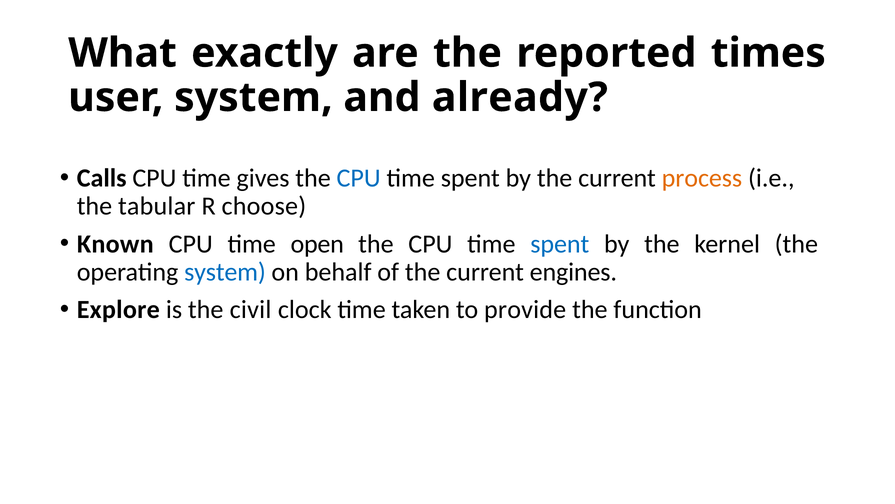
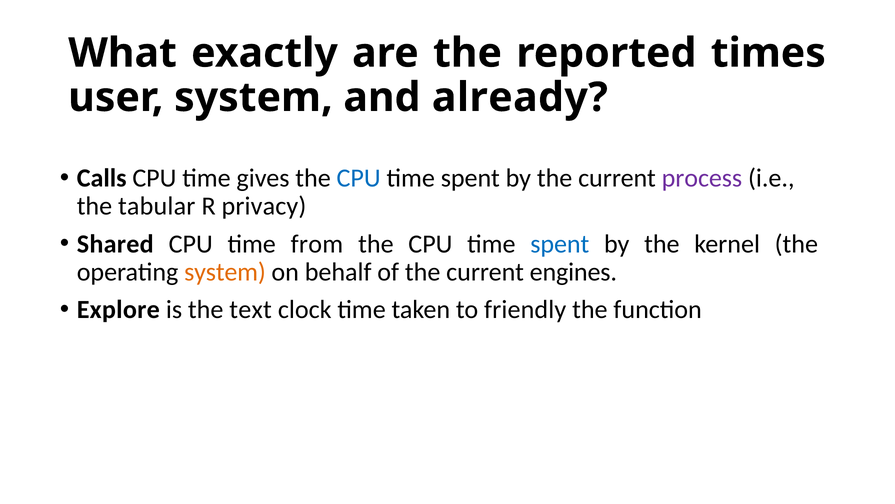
process colour: orange -> purple
choose: choose -> privacy
Known: Known -> Shared
open: open -> from
system at (225, 272) colour: blue -> orange
civil: civil -> text
provide: provide -> friendly
